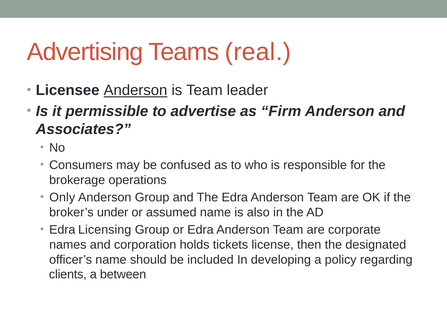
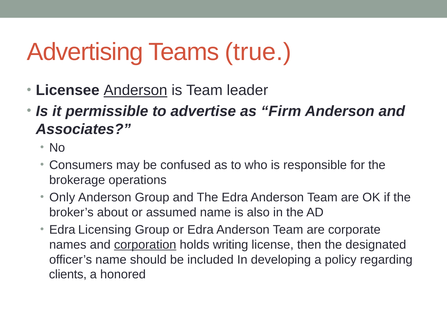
real: real -> true
under: under -> about
corporation underline: none -> present
tickets: tickets -> writing
between: between -> honored
